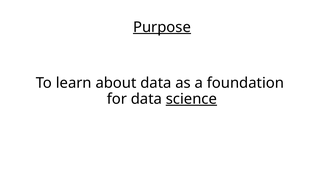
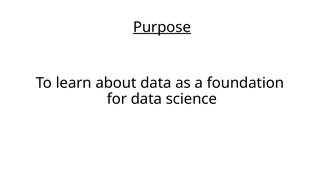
science underline: present -> none
